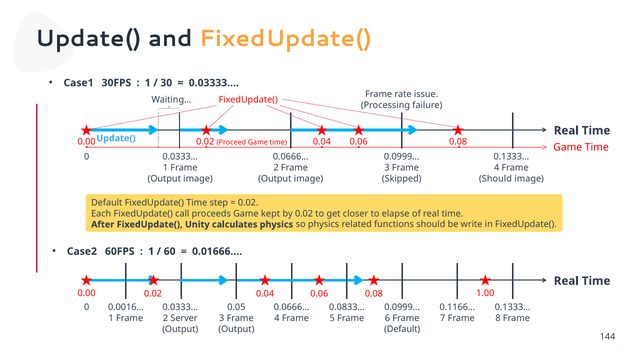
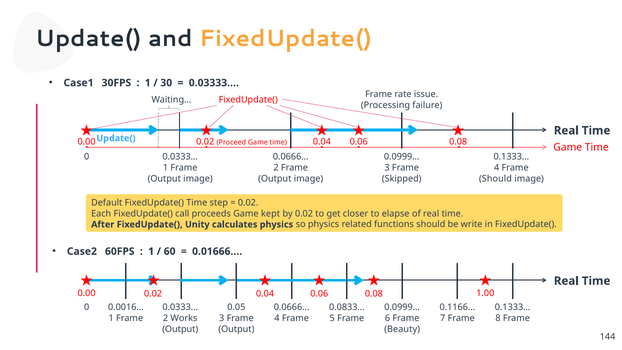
Server: Server -> Works
Default at (402, 329): Default -> Beauty
